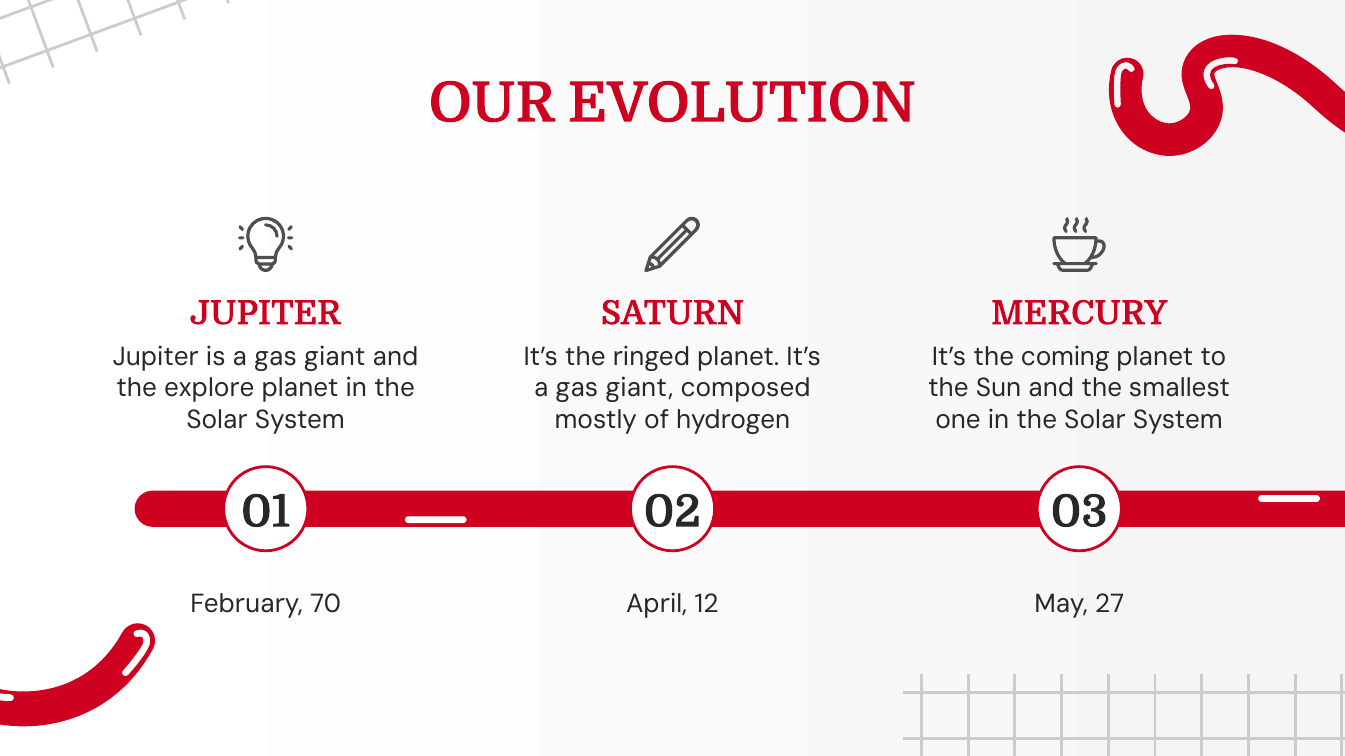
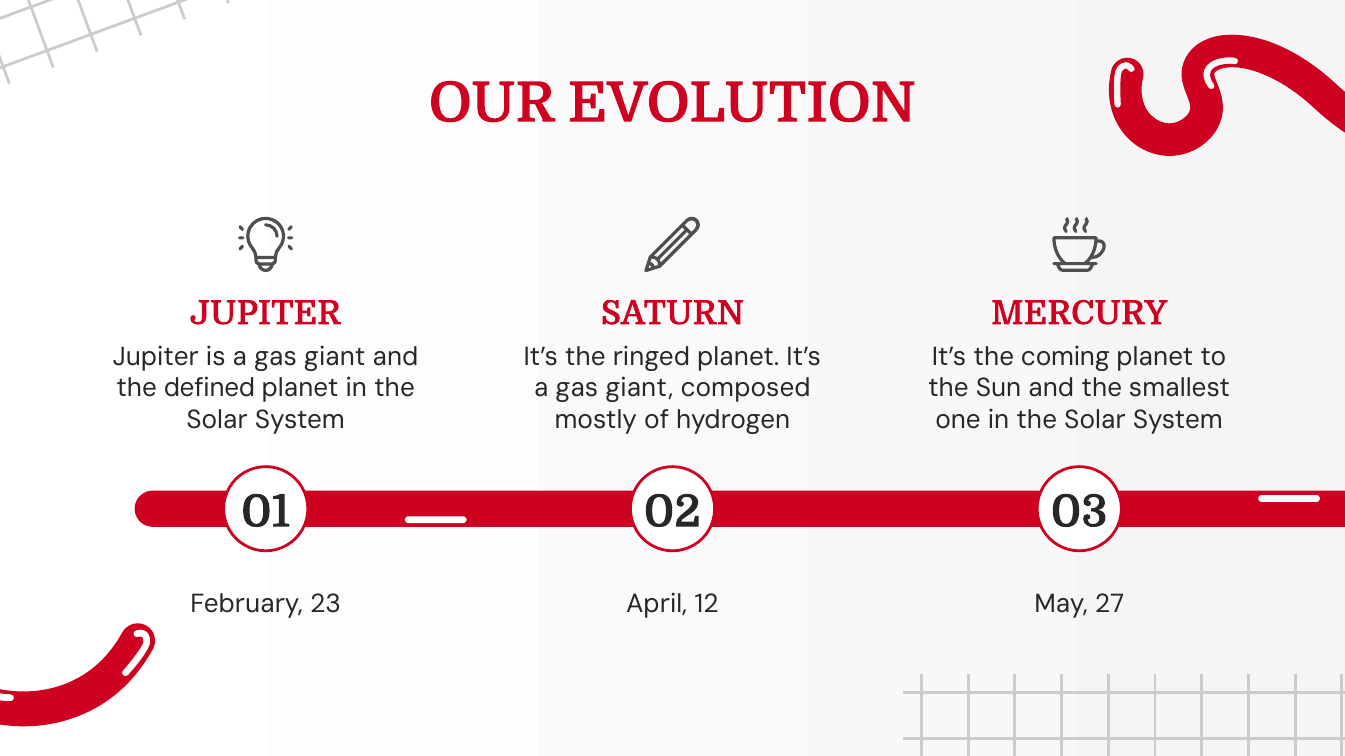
explore: explore -> defined
70: 70 -> 23
